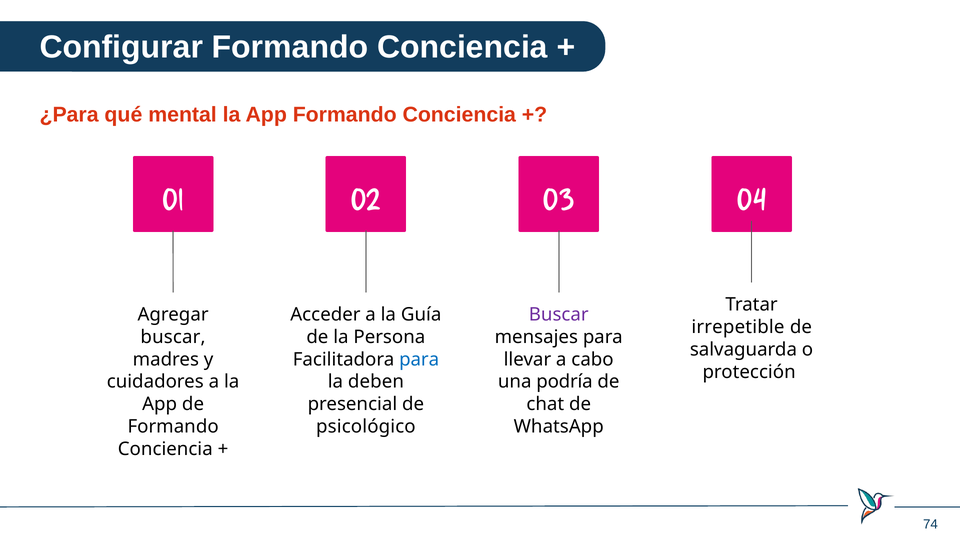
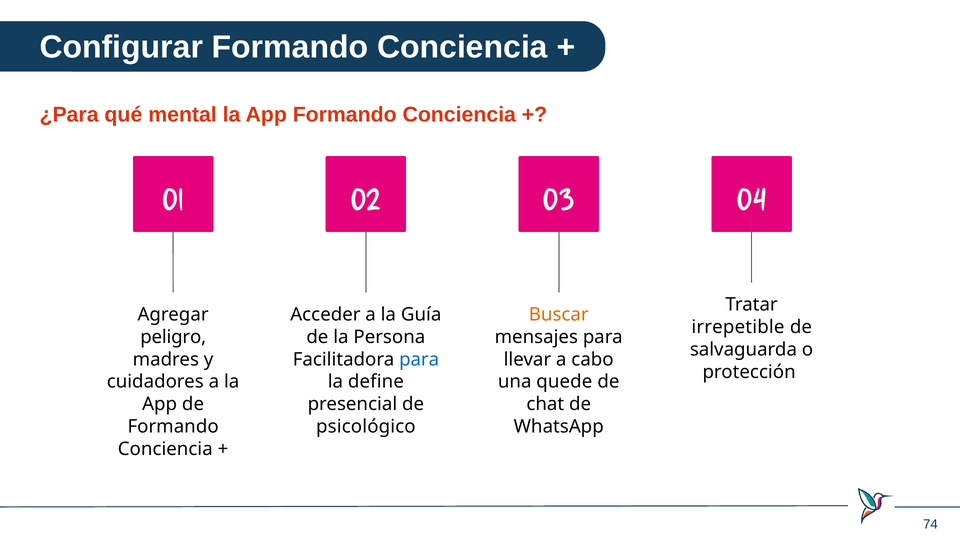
Buscar at (559, 315) colour: purple -> orange
buscar at (173, 337): buscar -> peligro
deben: deben -> define
podría: podría -> quede
